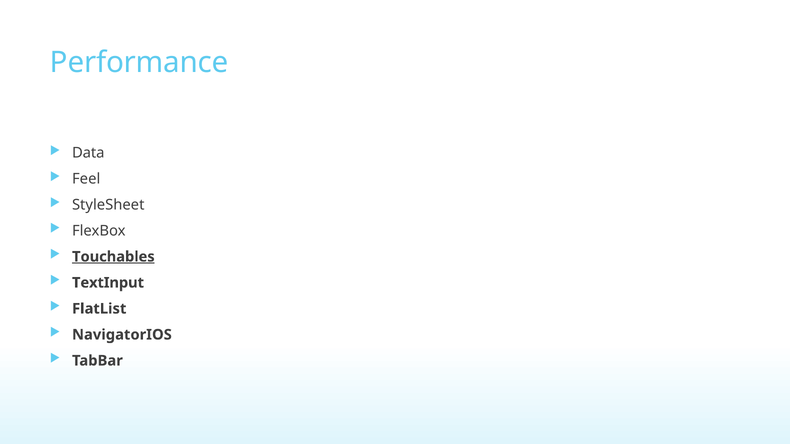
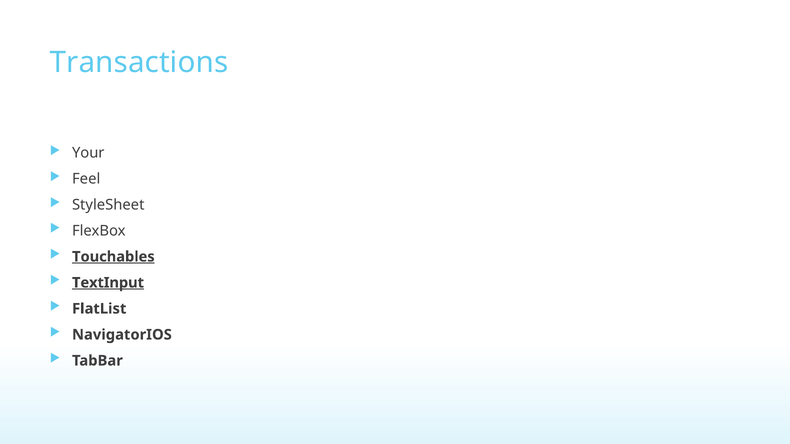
Performance: Performance -> Transactions
Data: Data -> Your
TextInput underline: none -> present
